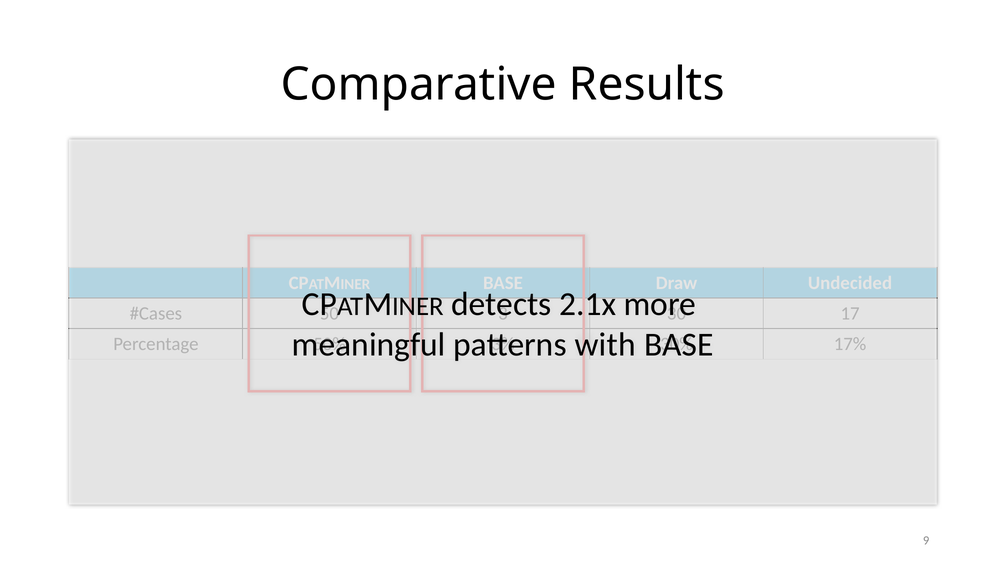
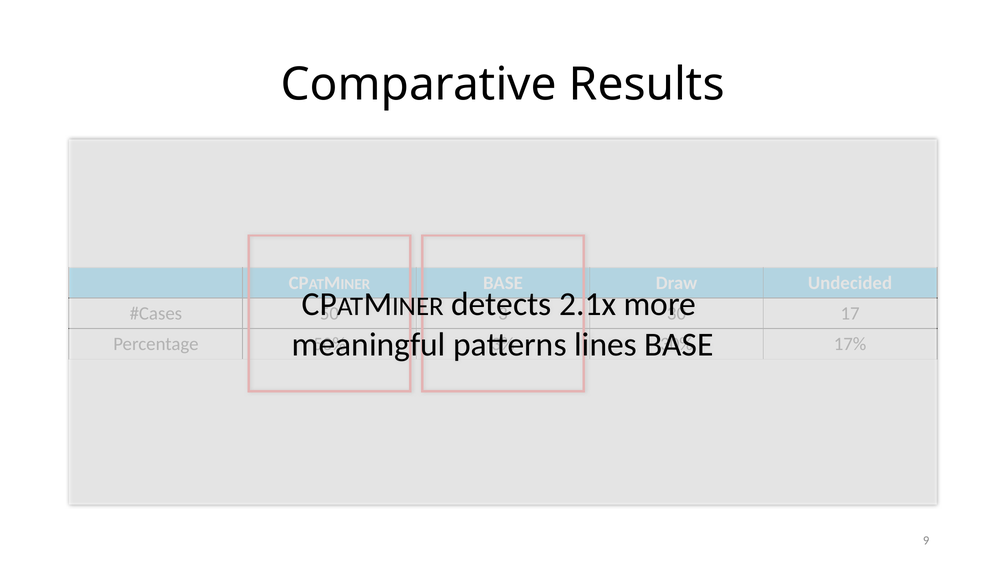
with: with -> lines
